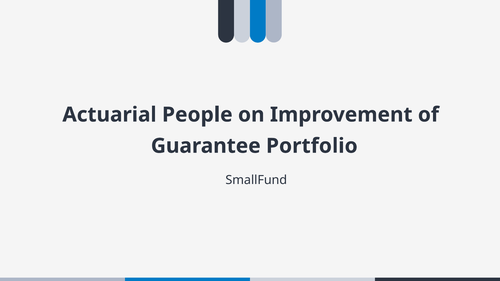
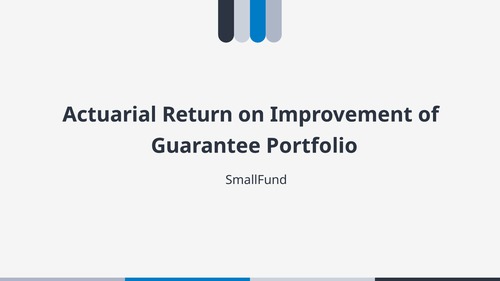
People: People -> Return
